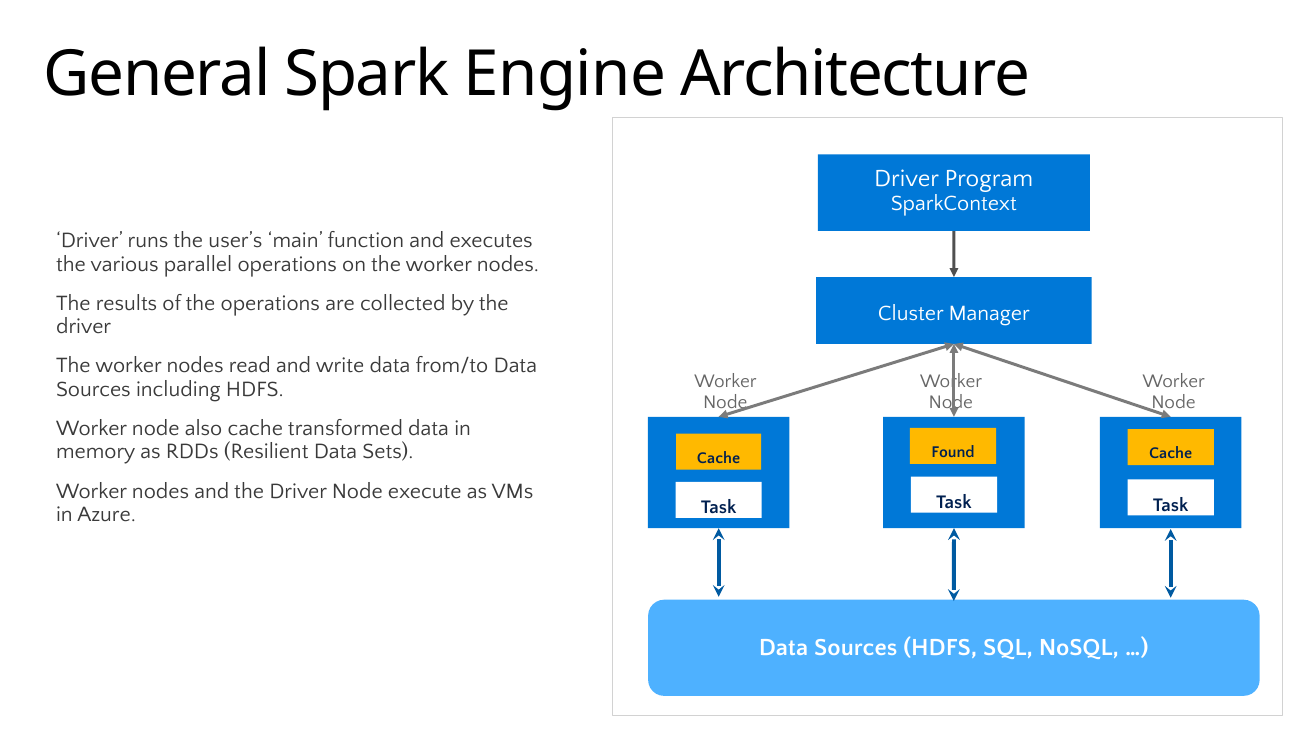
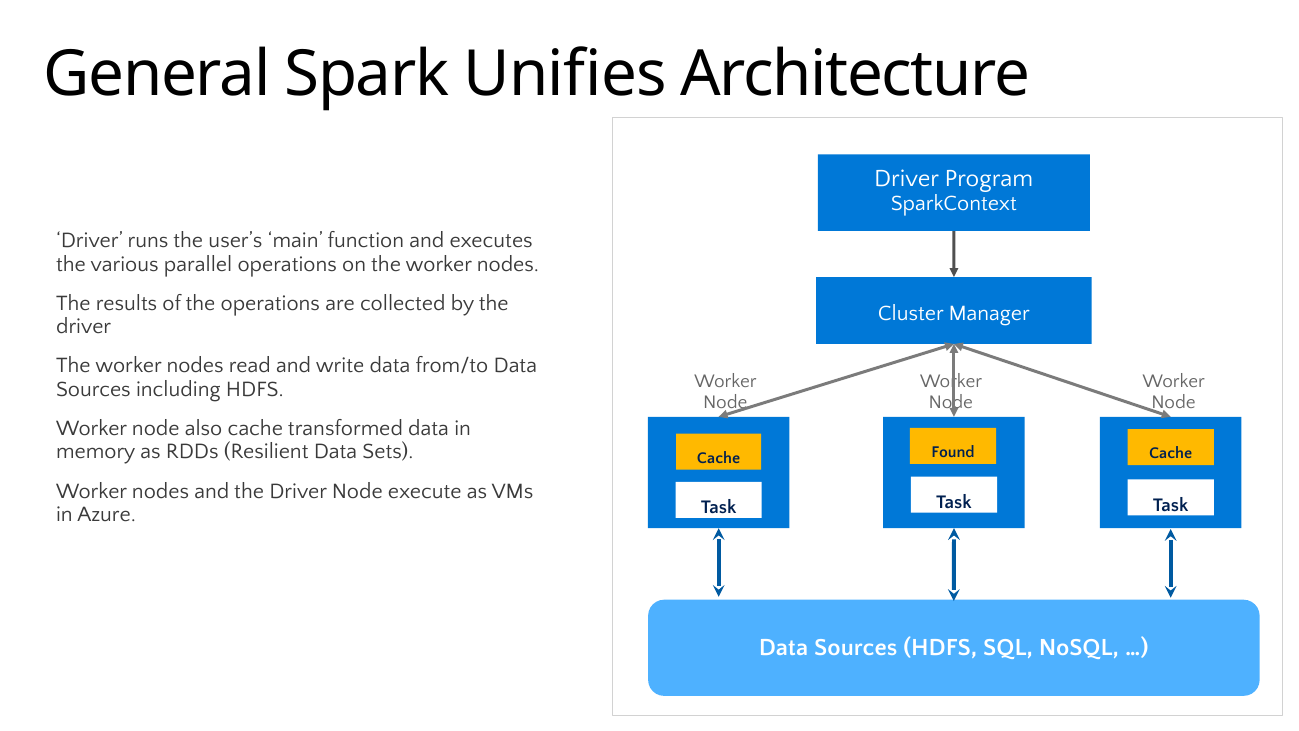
Engine: Engine -> Unifies
